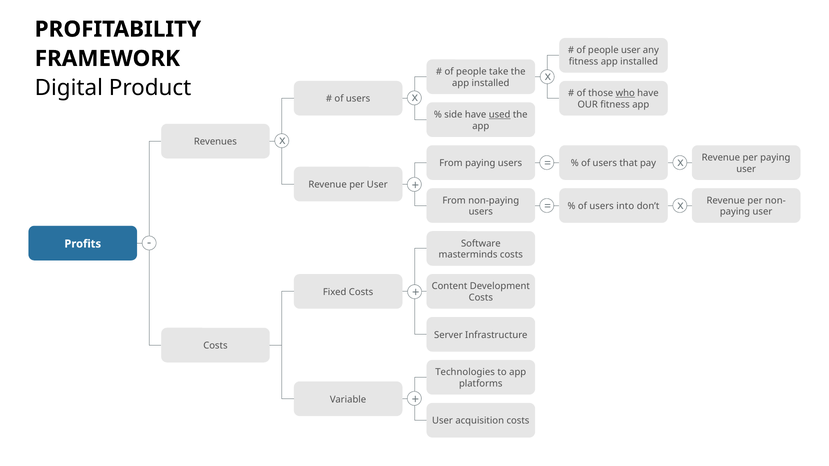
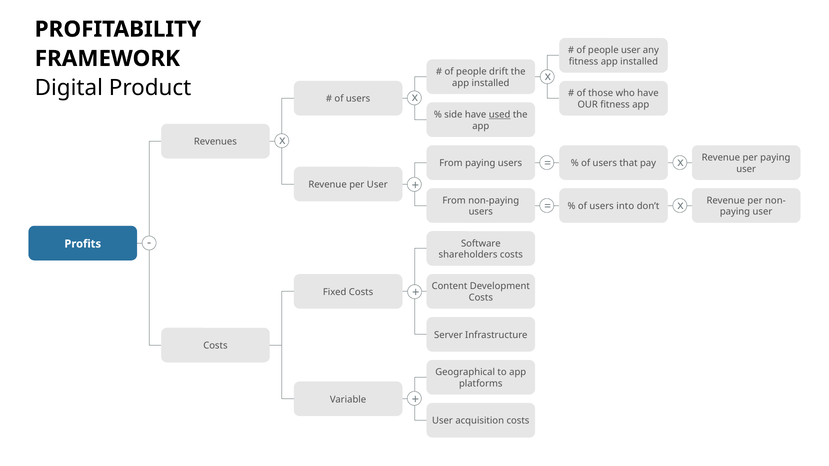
take: take -> drift
who underline: present -> none
masterminds: masterminds -> shareholders
Technologies: Technologies -> Geographical
